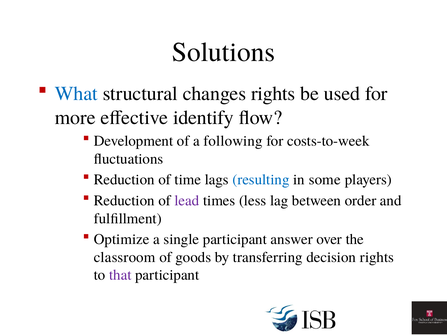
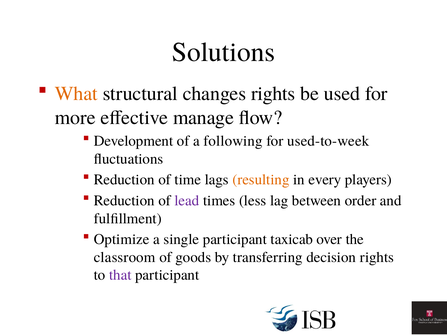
What colour: blue -> orange
identify: identify -> manage
costs-to-week: costs-to-week -> used-to-week
resulting colour: blue -> orange
some: some -> every
answer: answer -> taxicab
